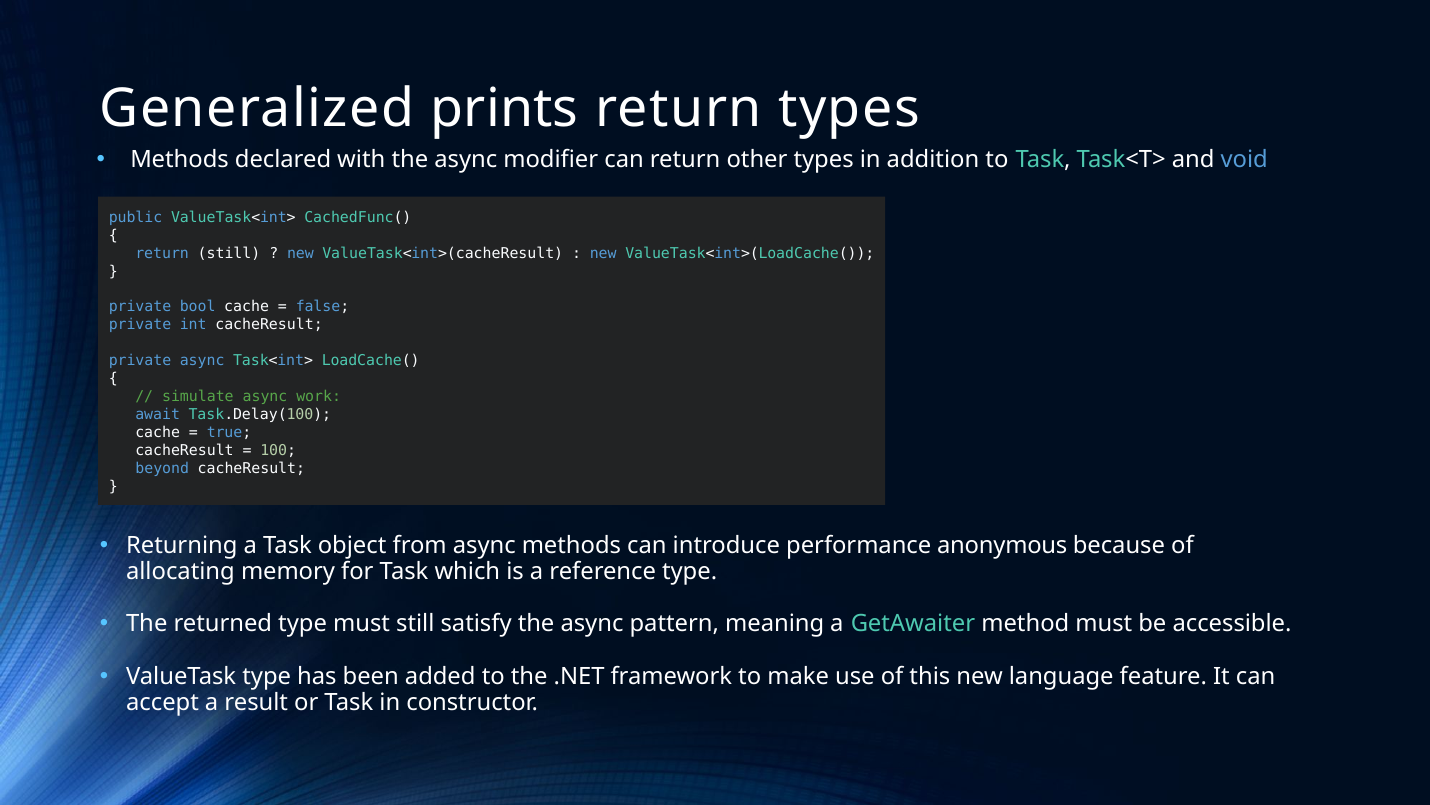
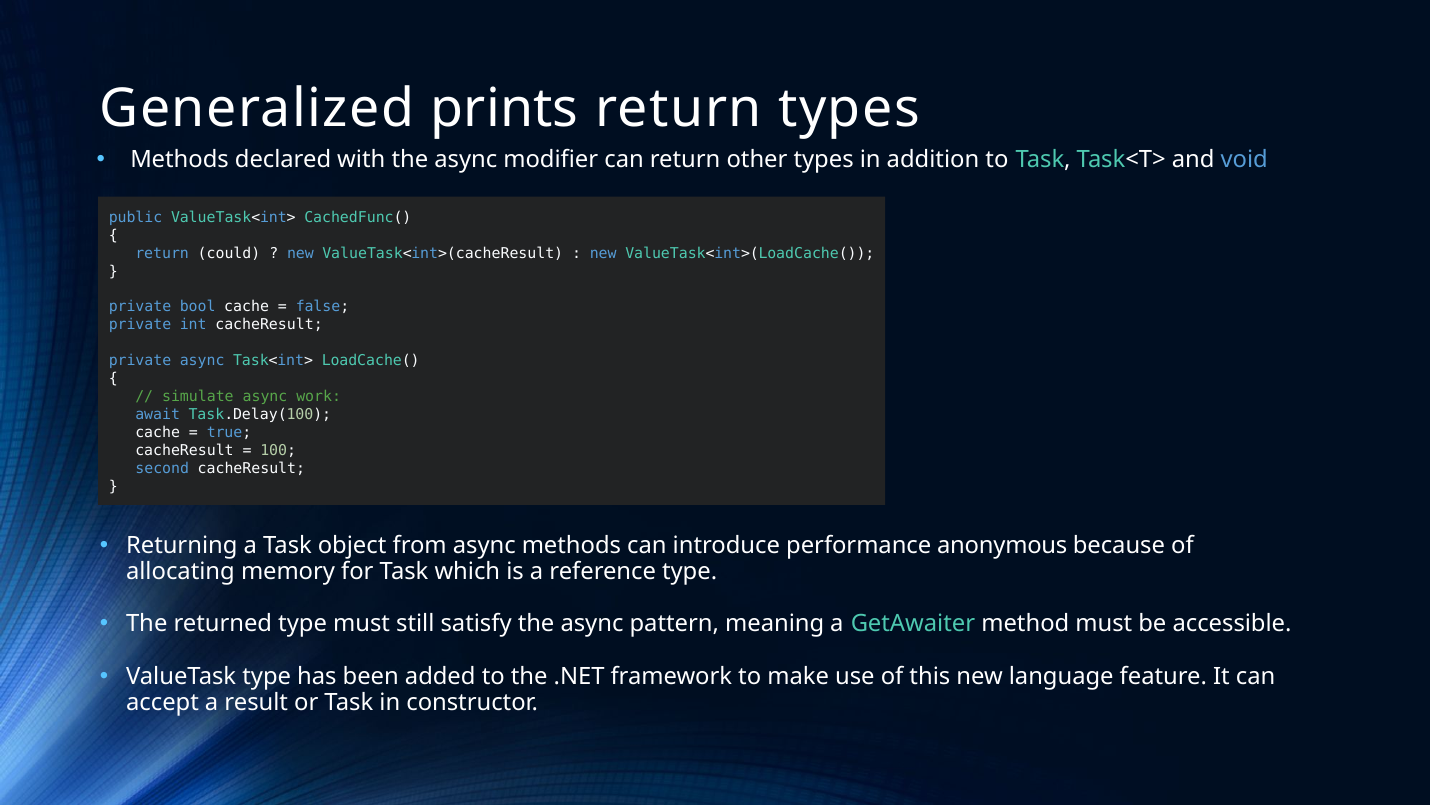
return still: still -> could
beyond: beyond -> second
